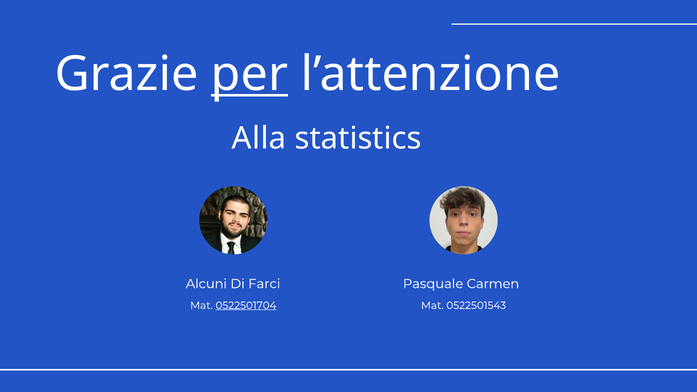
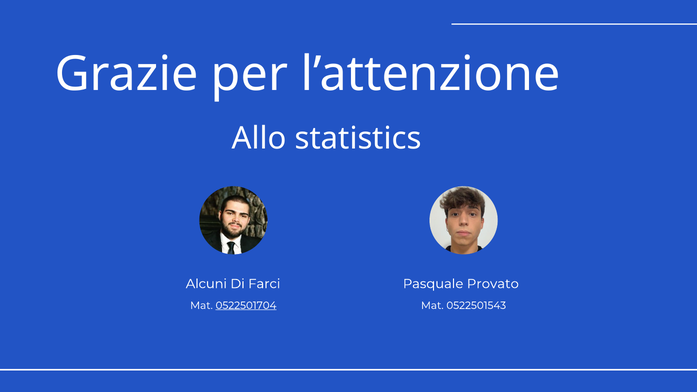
per underline: present -> none
Alla: Alla -> Allo
Carmen: Carmen -> Provato
